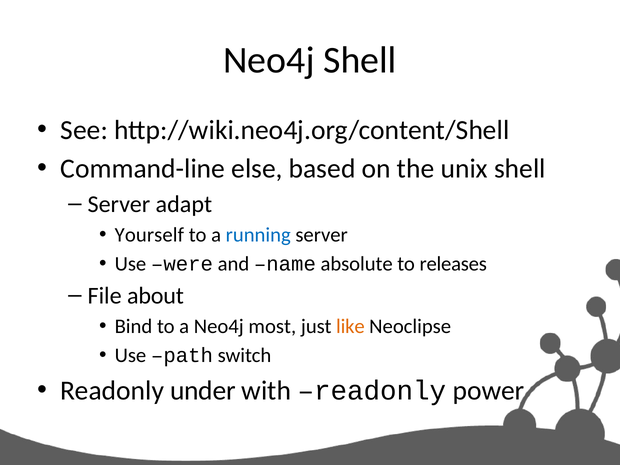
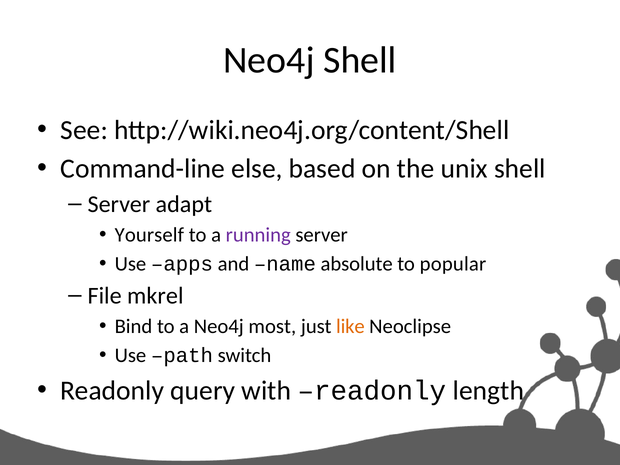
running colour: blue -> purple
were: were -> apps
releases: releases -> popular
about: about -> mkrel
under: under -> query
power: power -> length
